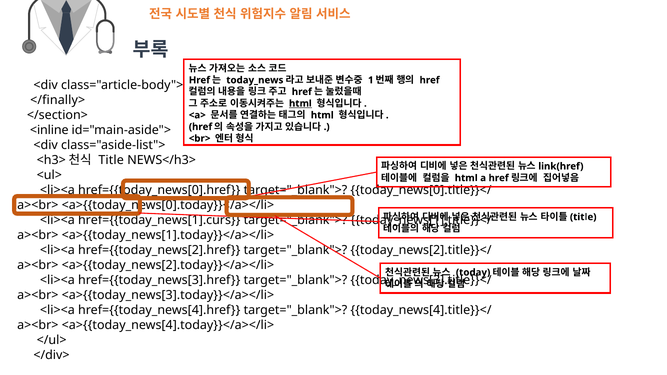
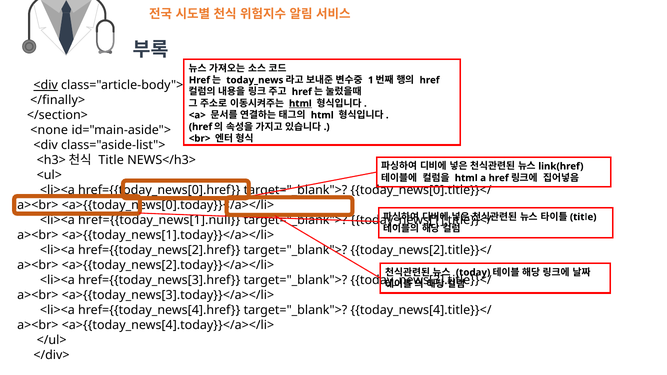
<div at (46, 85) underline: none -> present
<inline: <inline -> <none
href={{today_news[1].curs: href={{today_news[1].curs -> href={{today_news[1].null
